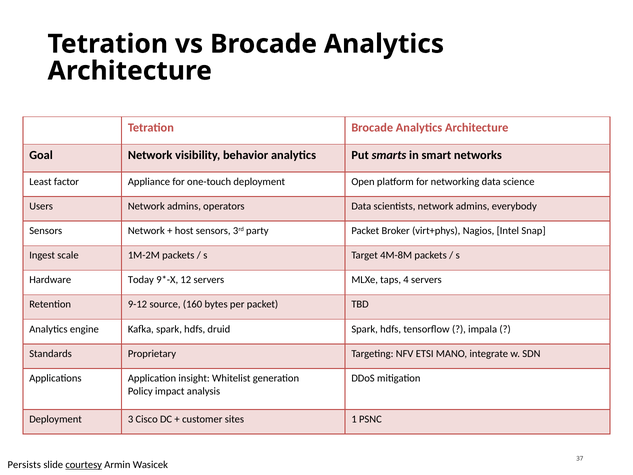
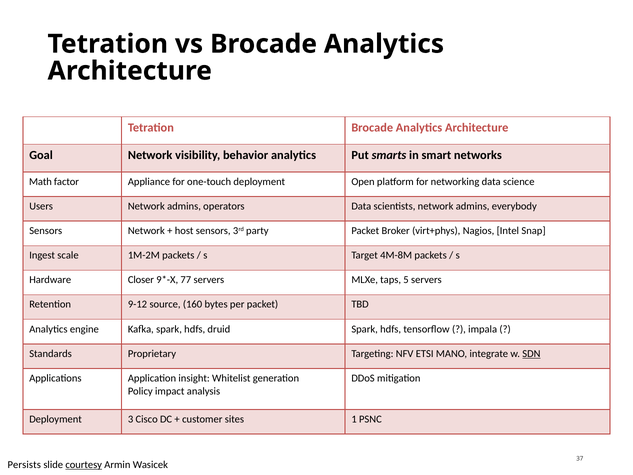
Least: Least -> Math
Today: Today -> Closer
12: 12 -> 77
4: 4 -> 5
SDN underline: none -> present
